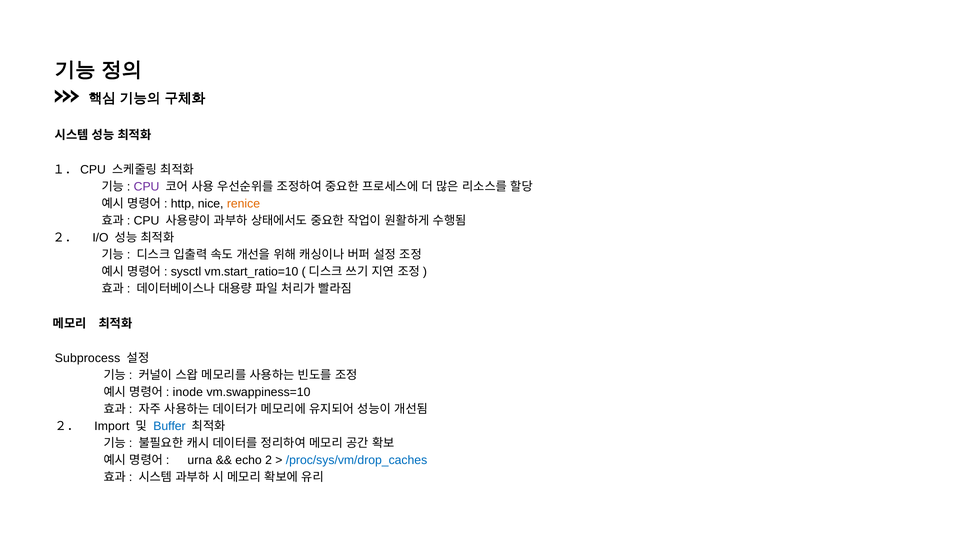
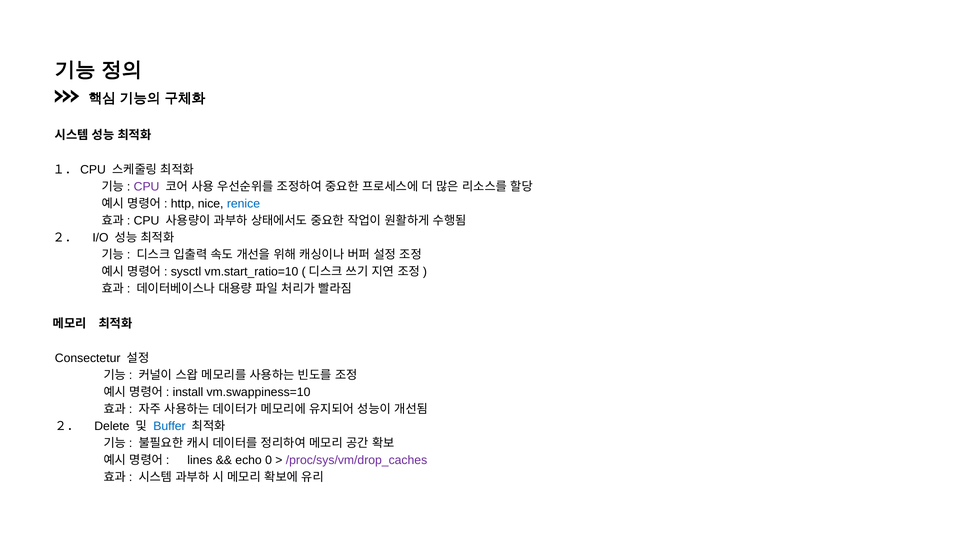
renice colour: orange -> blue
Subprocess: Subprocess -> Consectetur
inode: inode -> install
Import: Import -> Delete
urna: urna -> lines
2: 2 -> 0
/proc/sys/vm/drop_caches colour: blue -> purple
